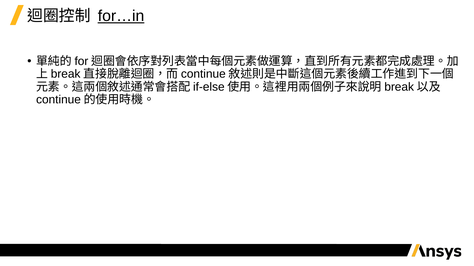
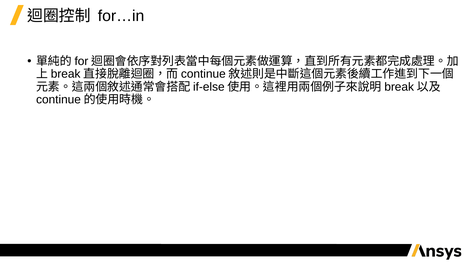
for…in underline: present -> none
